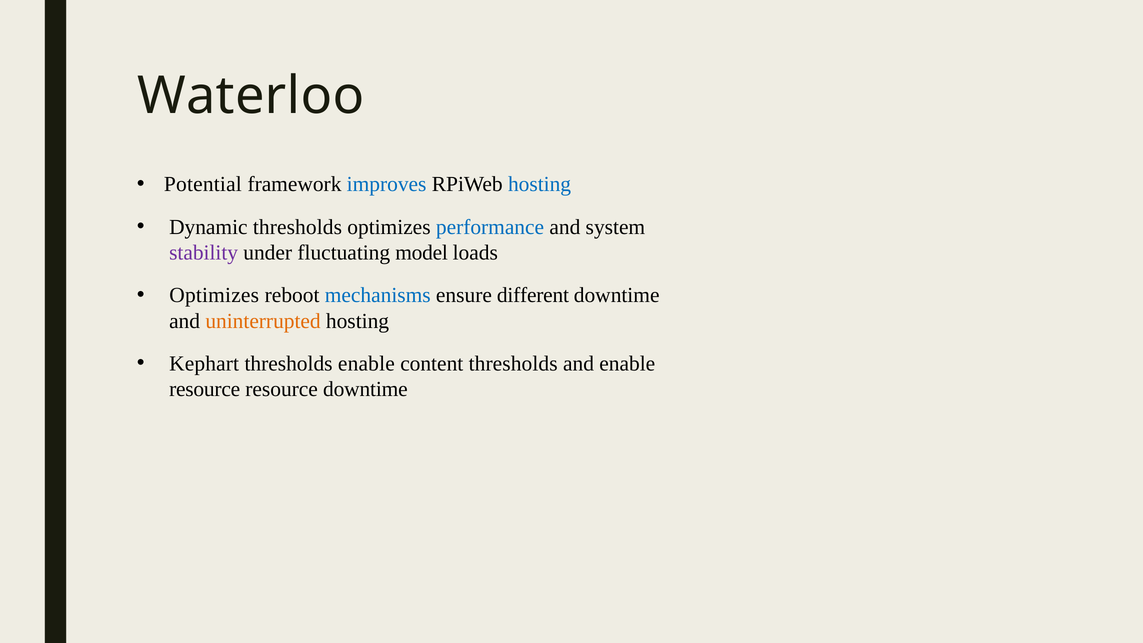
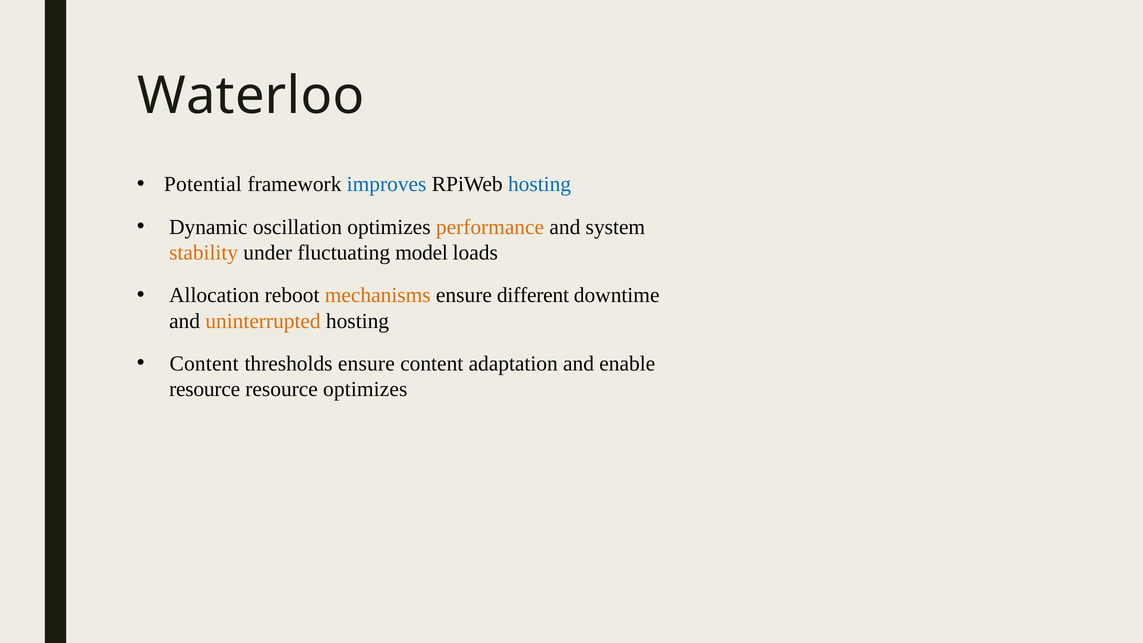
Dynamic thresholds: thresholds -> oscillation
performance colour: blue -> orange
stability colour: purple -> orange
Optimizes at (214, 295): Optimizes -> Allocation
mechanisms colour: blue -> orange
Kephart at (204, 364): Kephart -> Content
thresholds enable: enable -> ensure
content thresholds: thresholds -> adaptation
resource downtime: downtime -> optimizes
